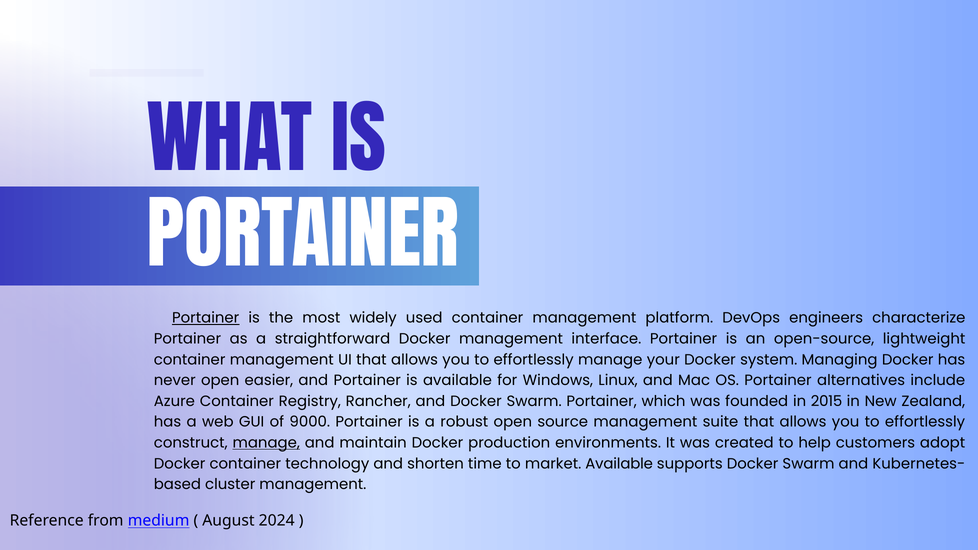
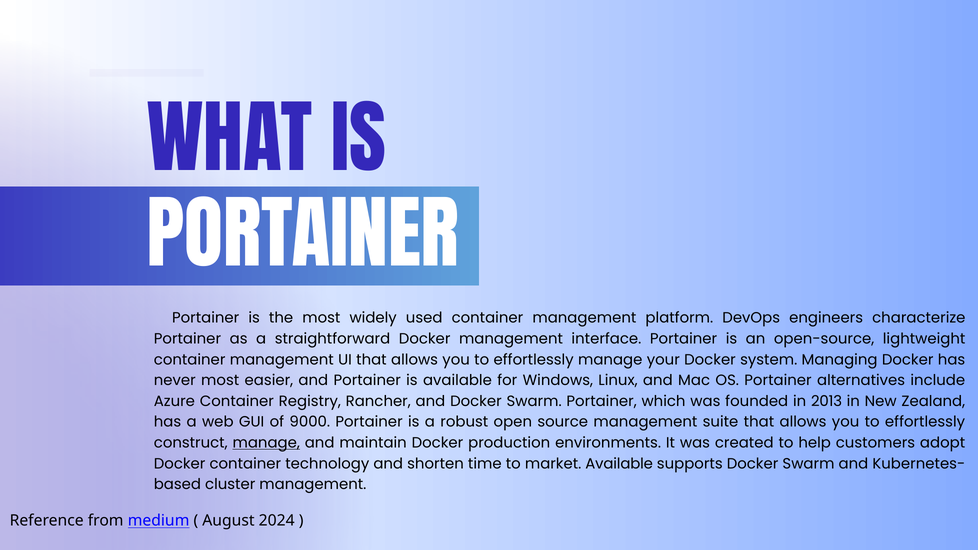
Portainer at (206, 318) underline: present -> none
never open: open -> most
2015: 2015 -> 2013
